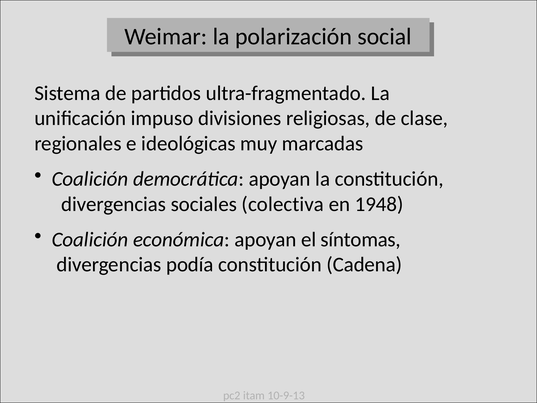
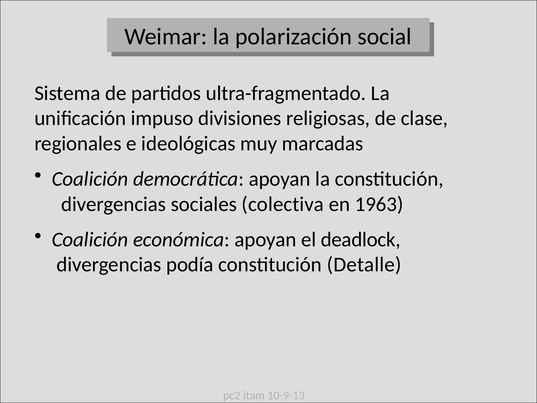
1948: 1948 -> 1963
síntomas: síntomas -> deadlock
Cadena: Cadena -> Detalle
